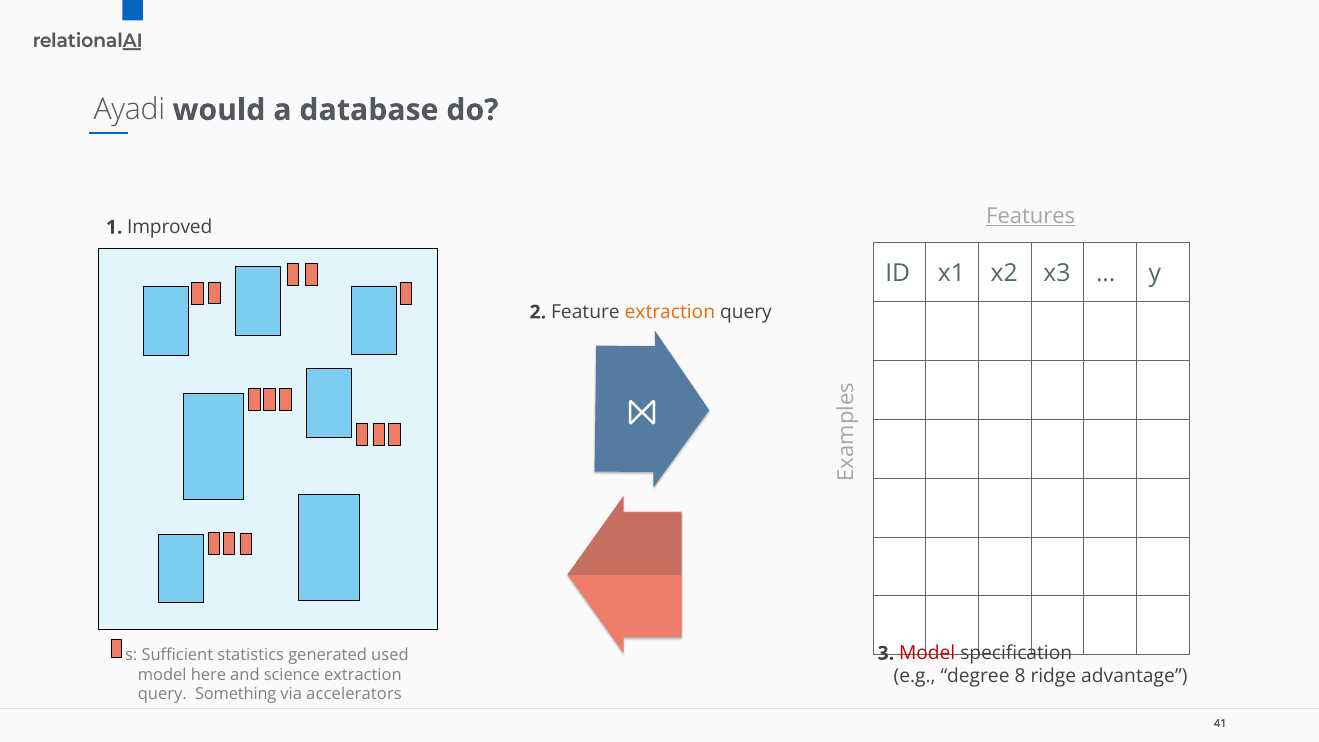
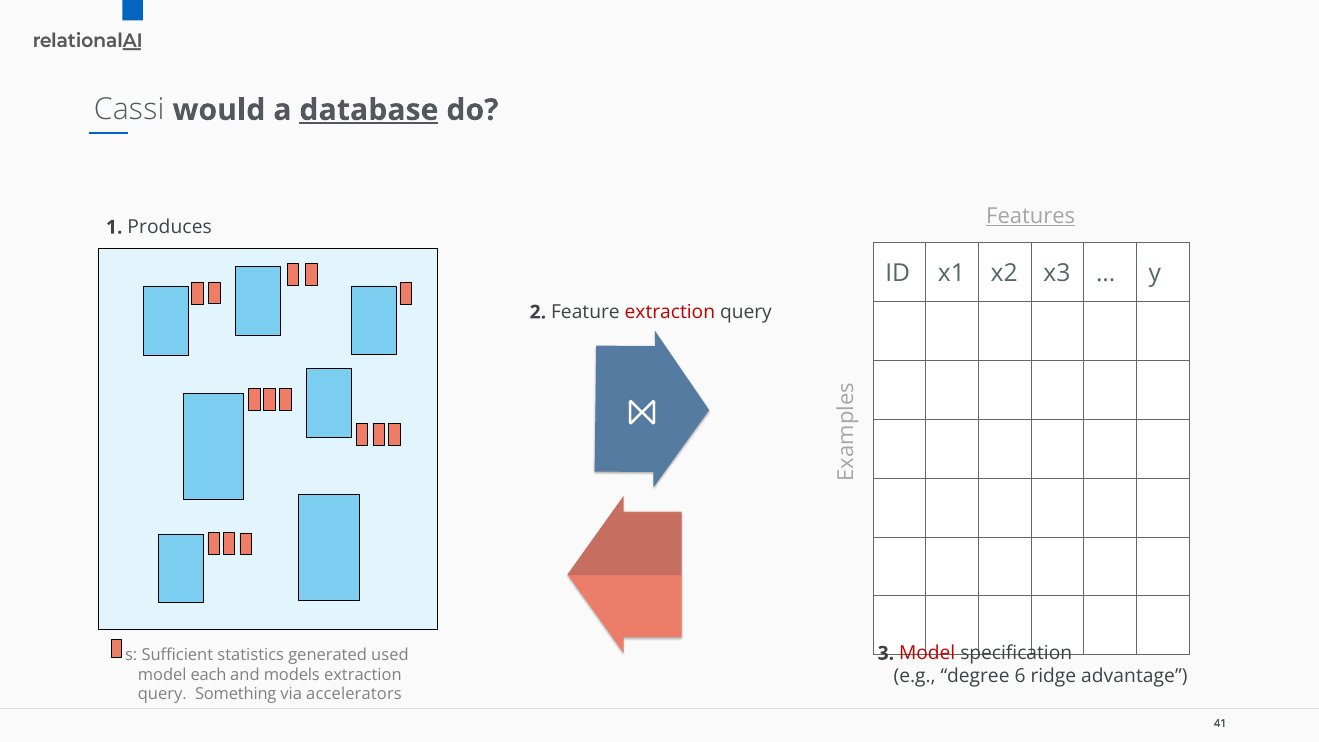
Ayadi: Ayadi -> Cassi
database underline: none -> present
Improved: Improved -> Produces
extraction at (670, 312) colour: orange -> red
here: here -> each
science: science -> models
8: 8 -> 6
